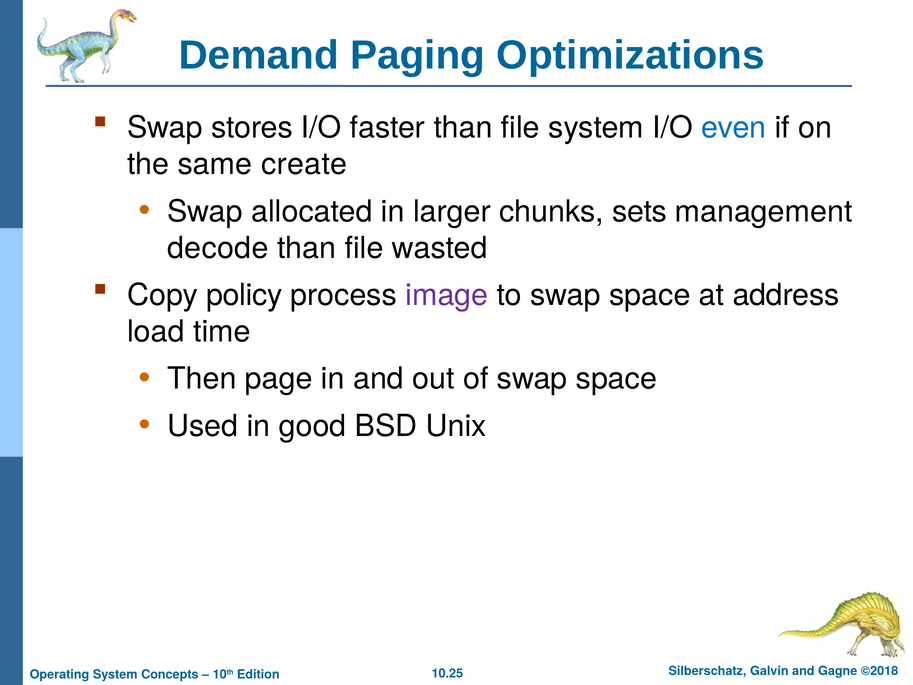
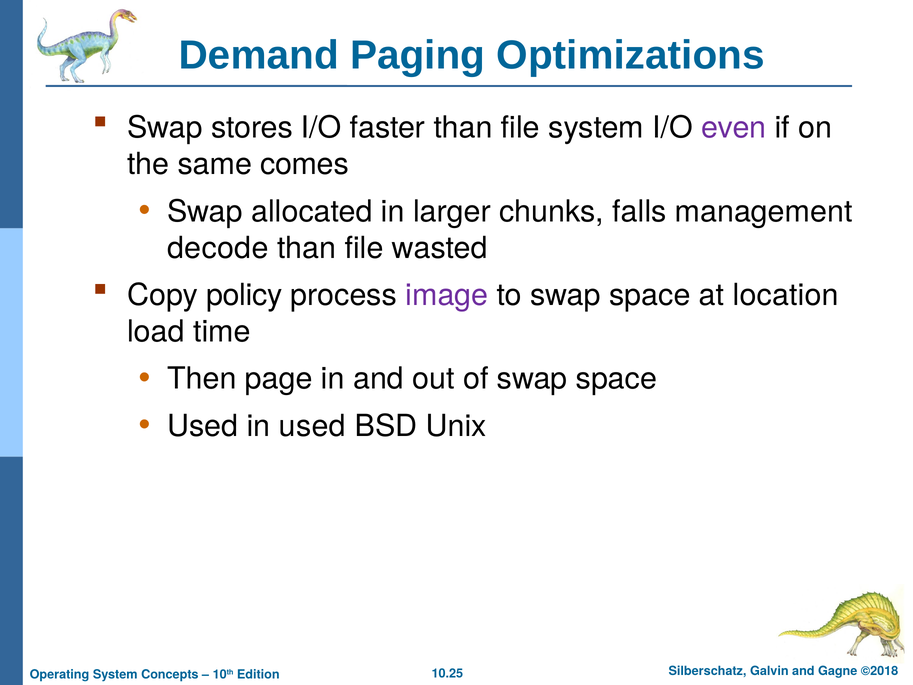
even colour: blue -> purple
create: create -> comes
sets: sets -> falls
address: address -> location
in good: good -> used
